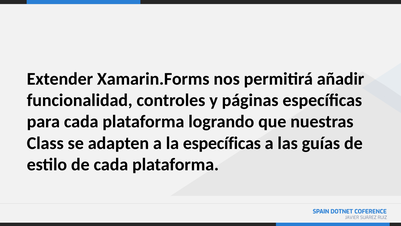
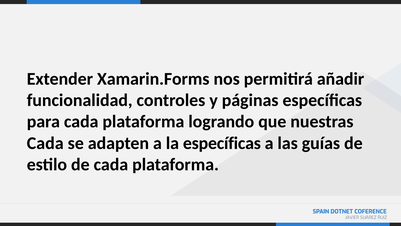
Class at (45, 143): Class -> Cada
